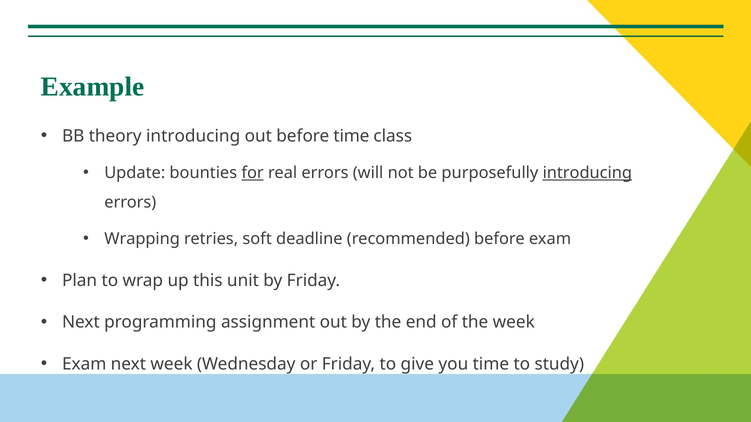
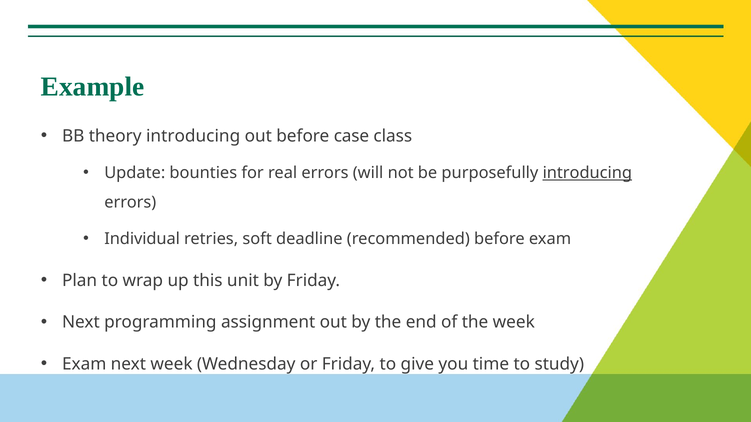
before time: time -> case
for underline: present -> none
Wrapping: Wrapping -> Individual
